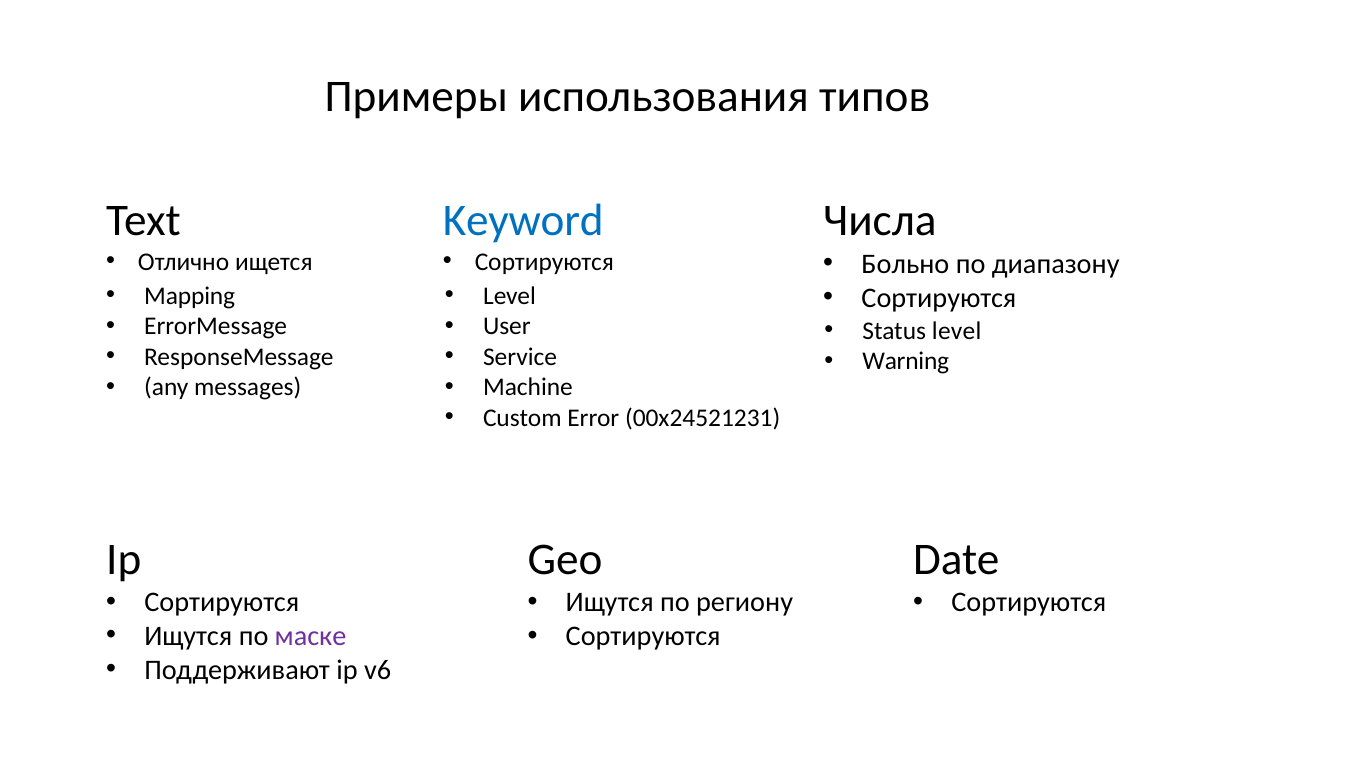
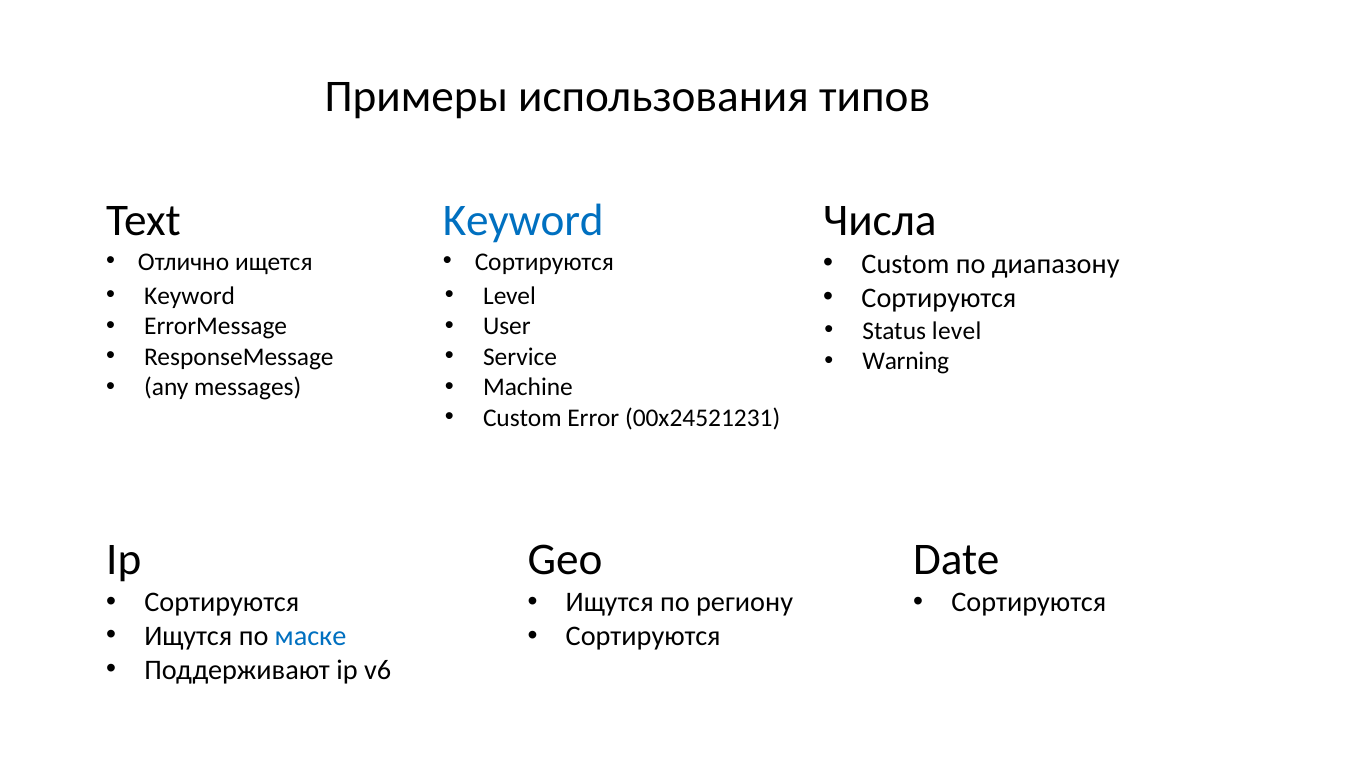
Больно at (905, 264): Больно -> Custom
Mapping at (190, 296): Mapping -> Keyword
маске colour: purple -> blue
